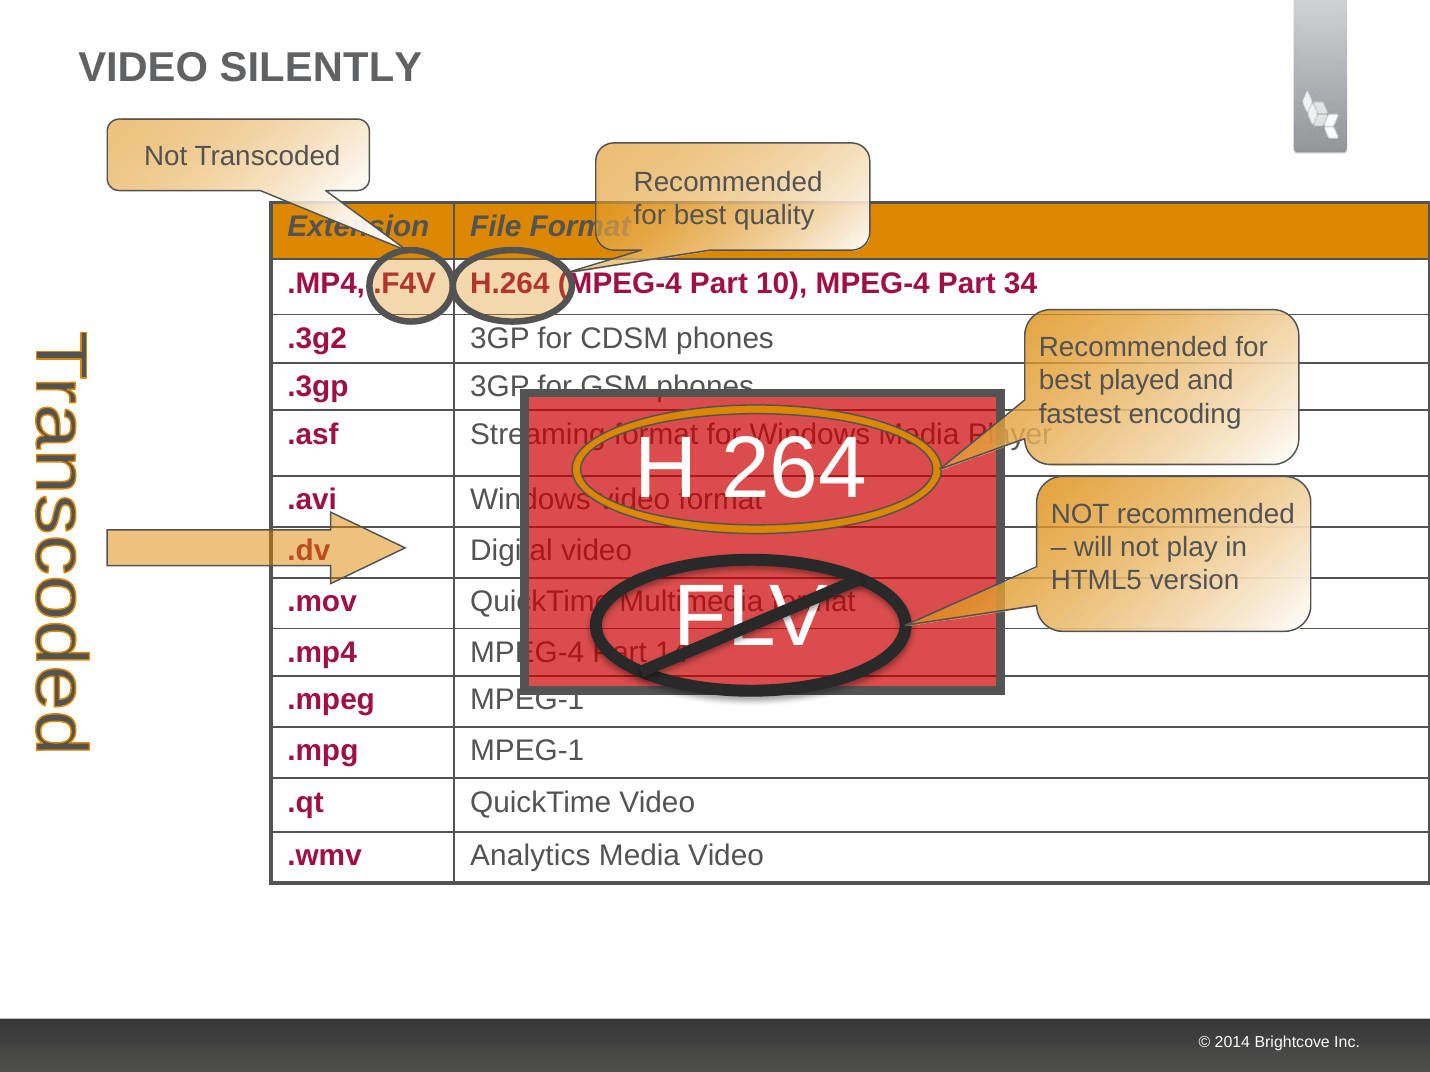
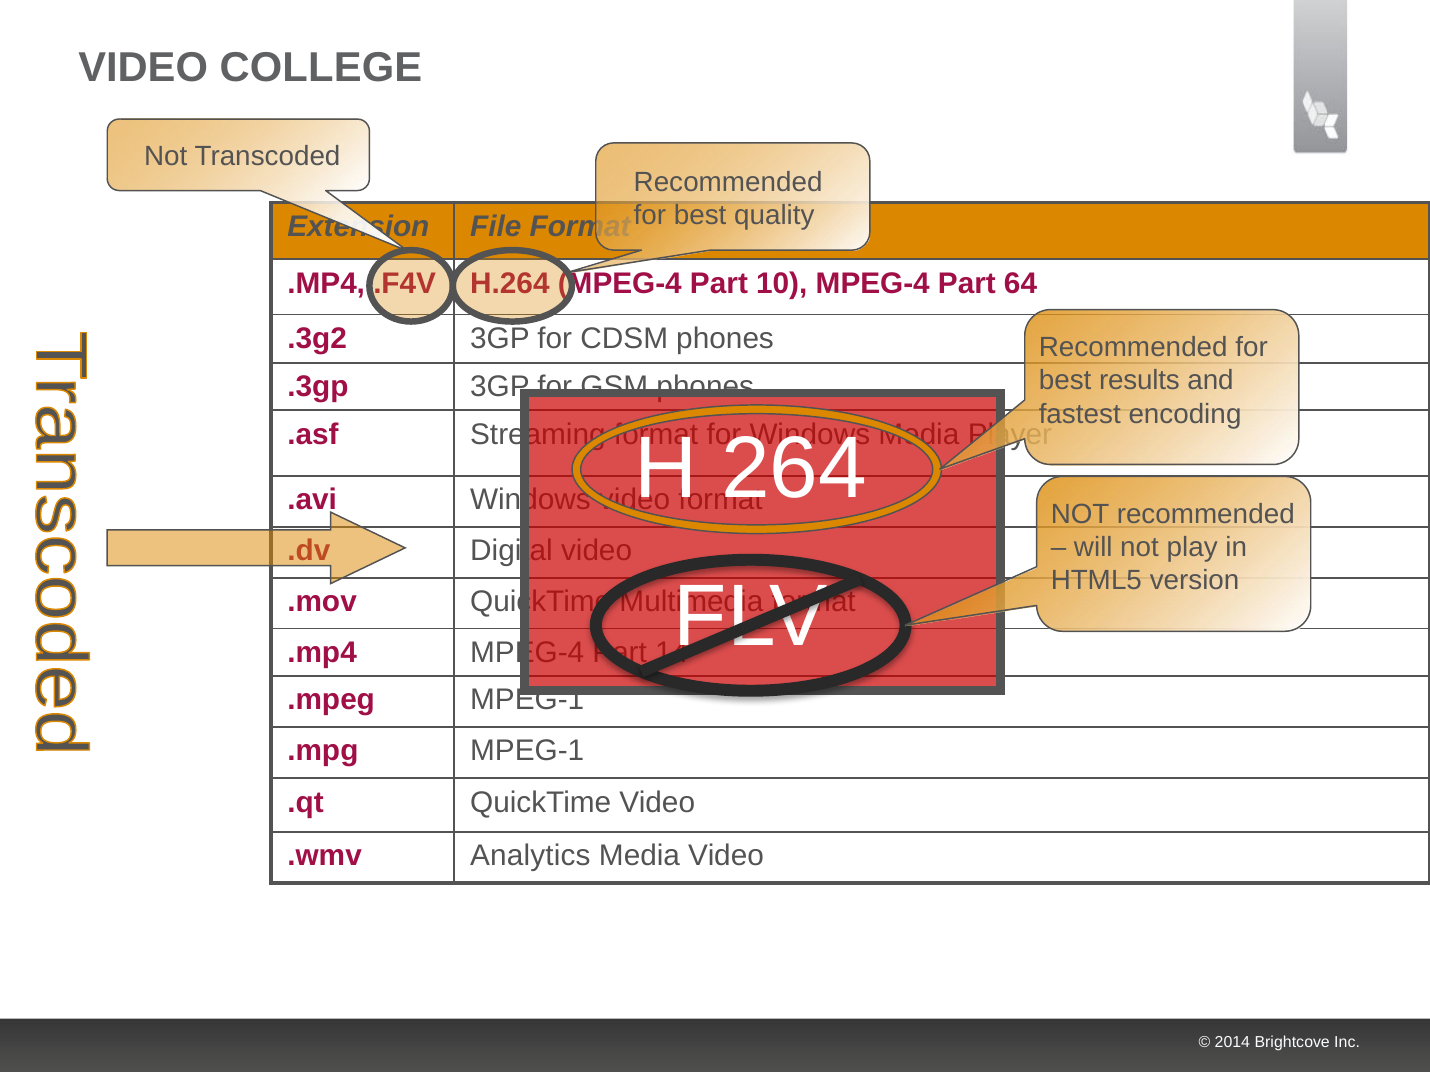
SILENTLY: SILENTLY -> COLLEGE
34: 34 -> 64
played: played -> results
